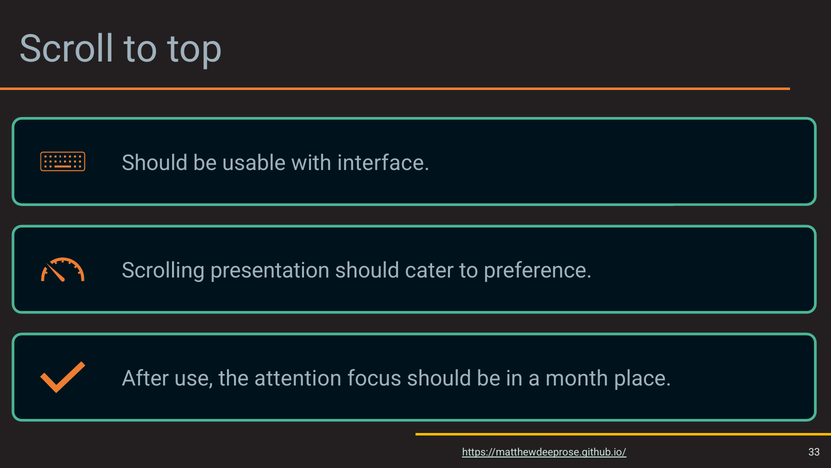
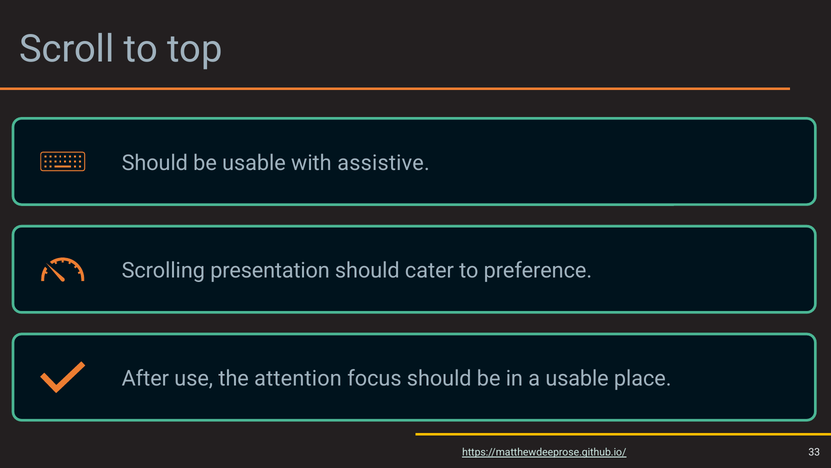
interface: interface -> assistive
a month: month -> usable
